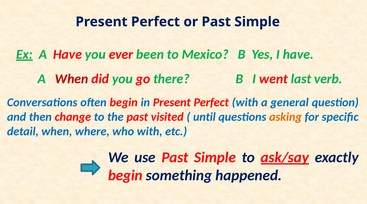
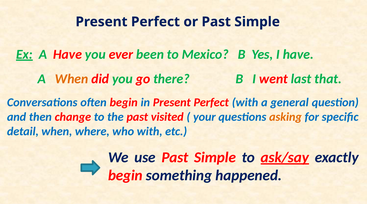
When at (72, 79) colour: red -> orange
verb: verb -> that
until: until -> your
